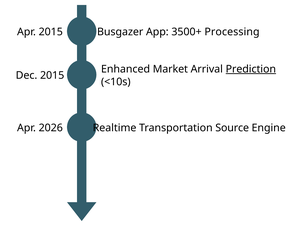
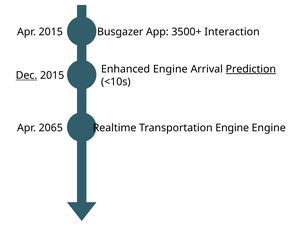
Processing: Processing -> Interaction
Enhanced Market: Market -> Engine
Dec underline: none -> present
2026: 2026 -> 2065
Transportation Source: Source -> Engine
